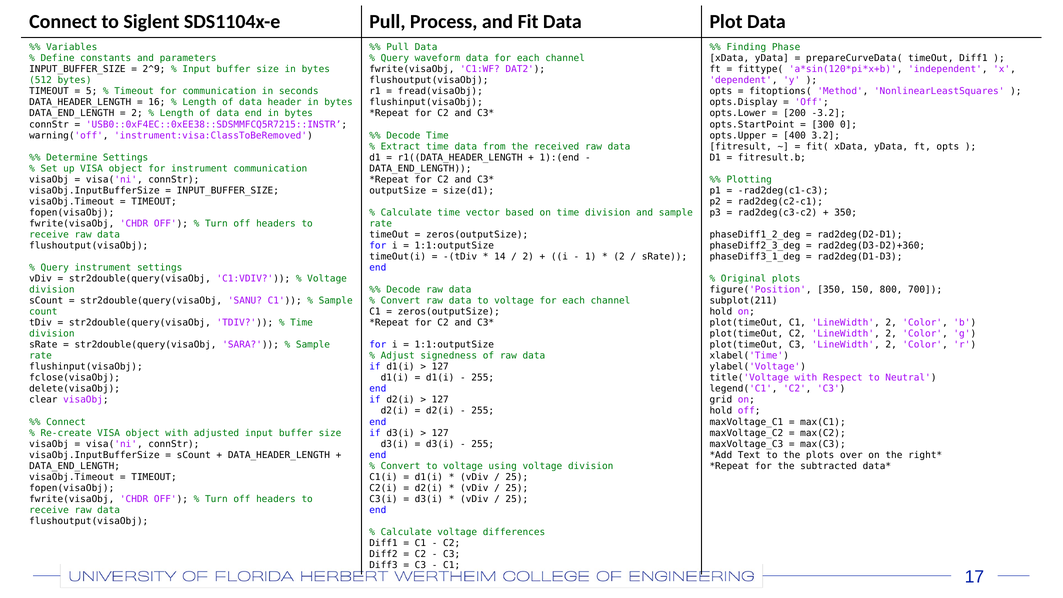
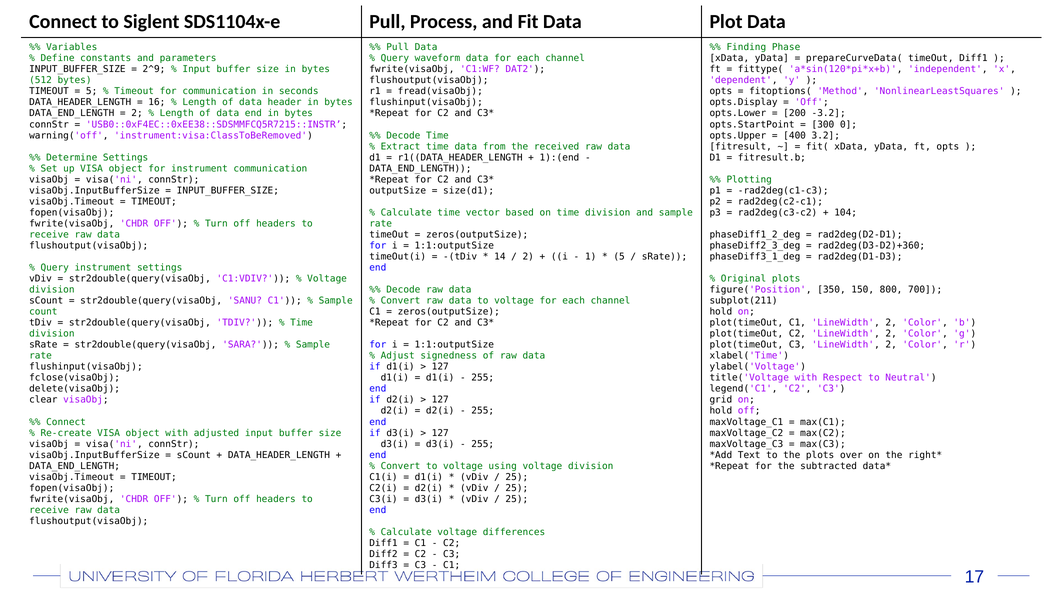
350 at (846, 213): 350 -> 104
2 at (619, 257): 2 -> 5
